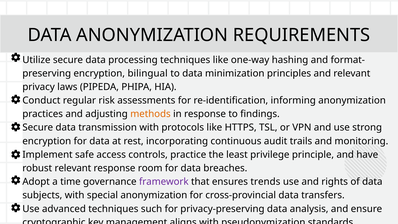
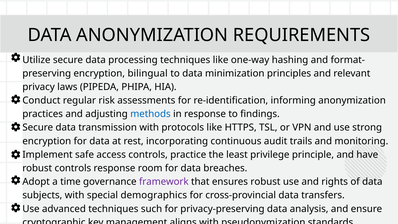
methods colour: orange -> blue
robust relevant: relevant -> controls
ensures trends: trends -> robust
special anonymization: anonymization -> demographics
